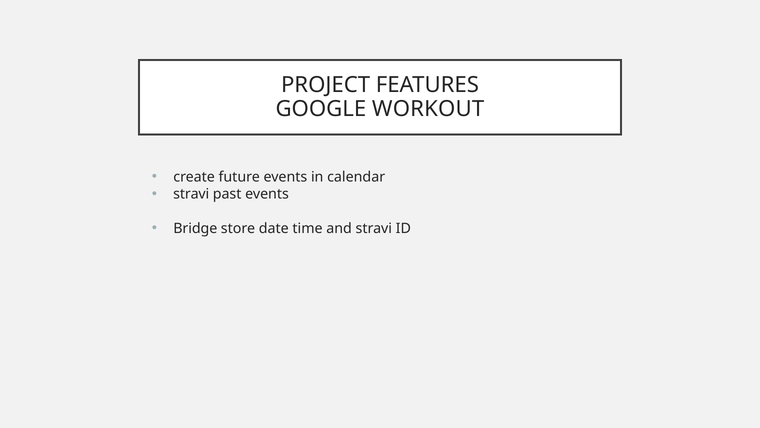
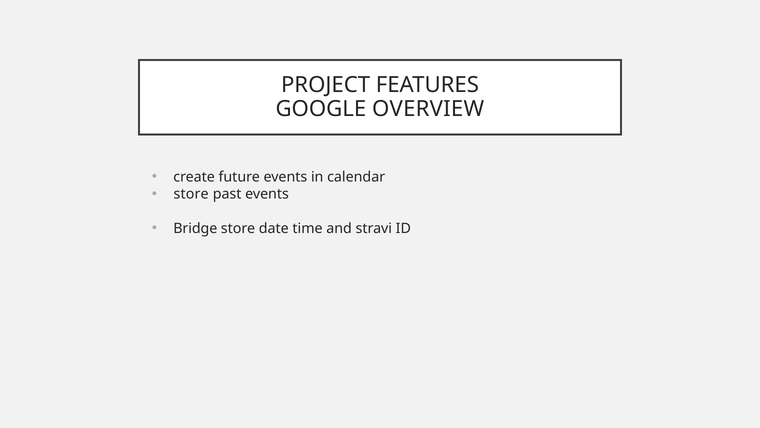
WORKOUT: WORKOUT -> OVERVIEW
stravi at (191, 194): stravi -> store
